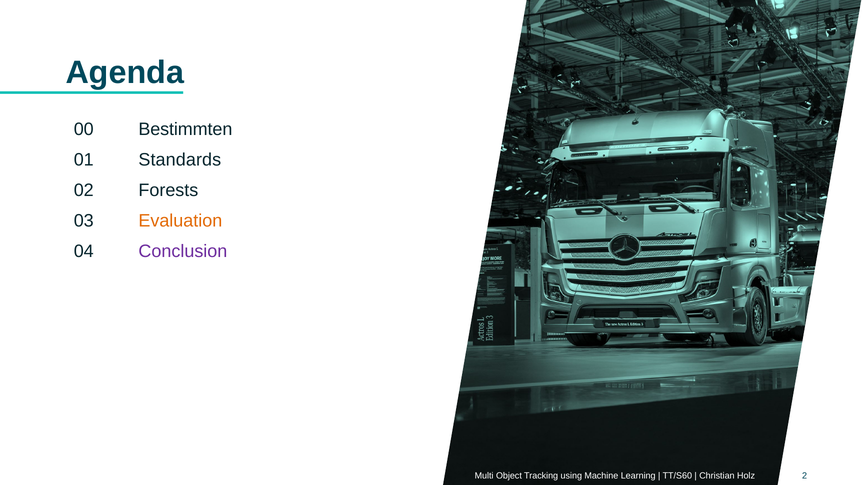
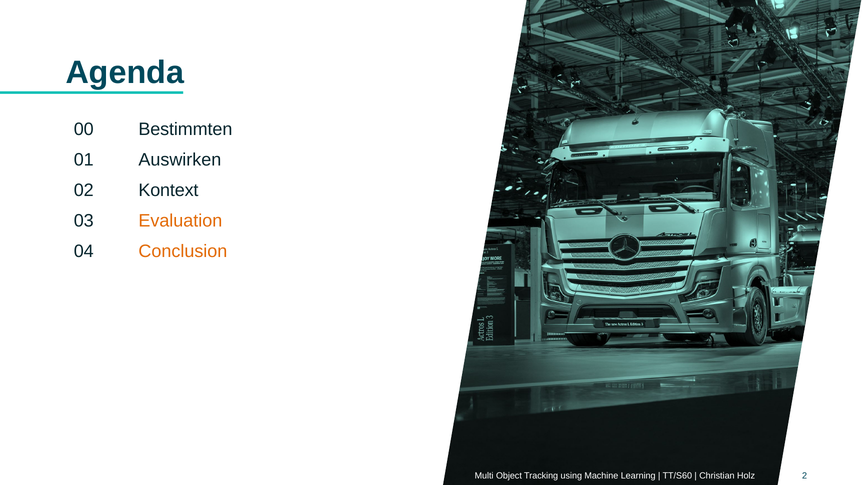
Standards: Standards -> Auswirken
Forests: Forests -> Kontext
Conclusion colour: purple -> orange
